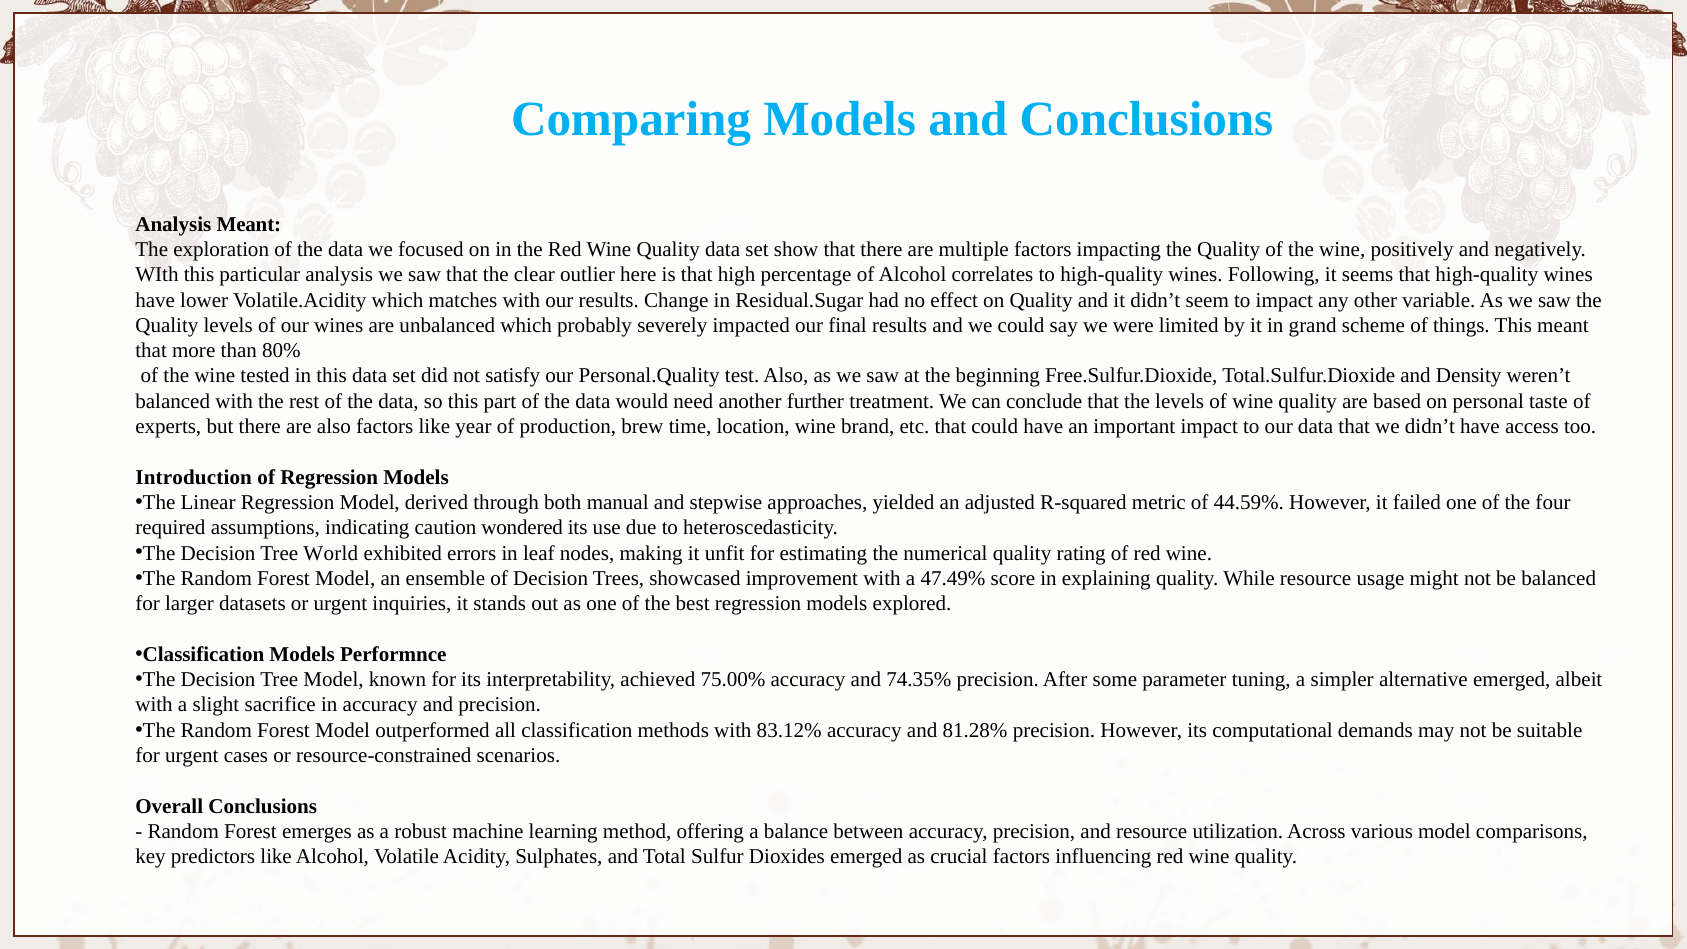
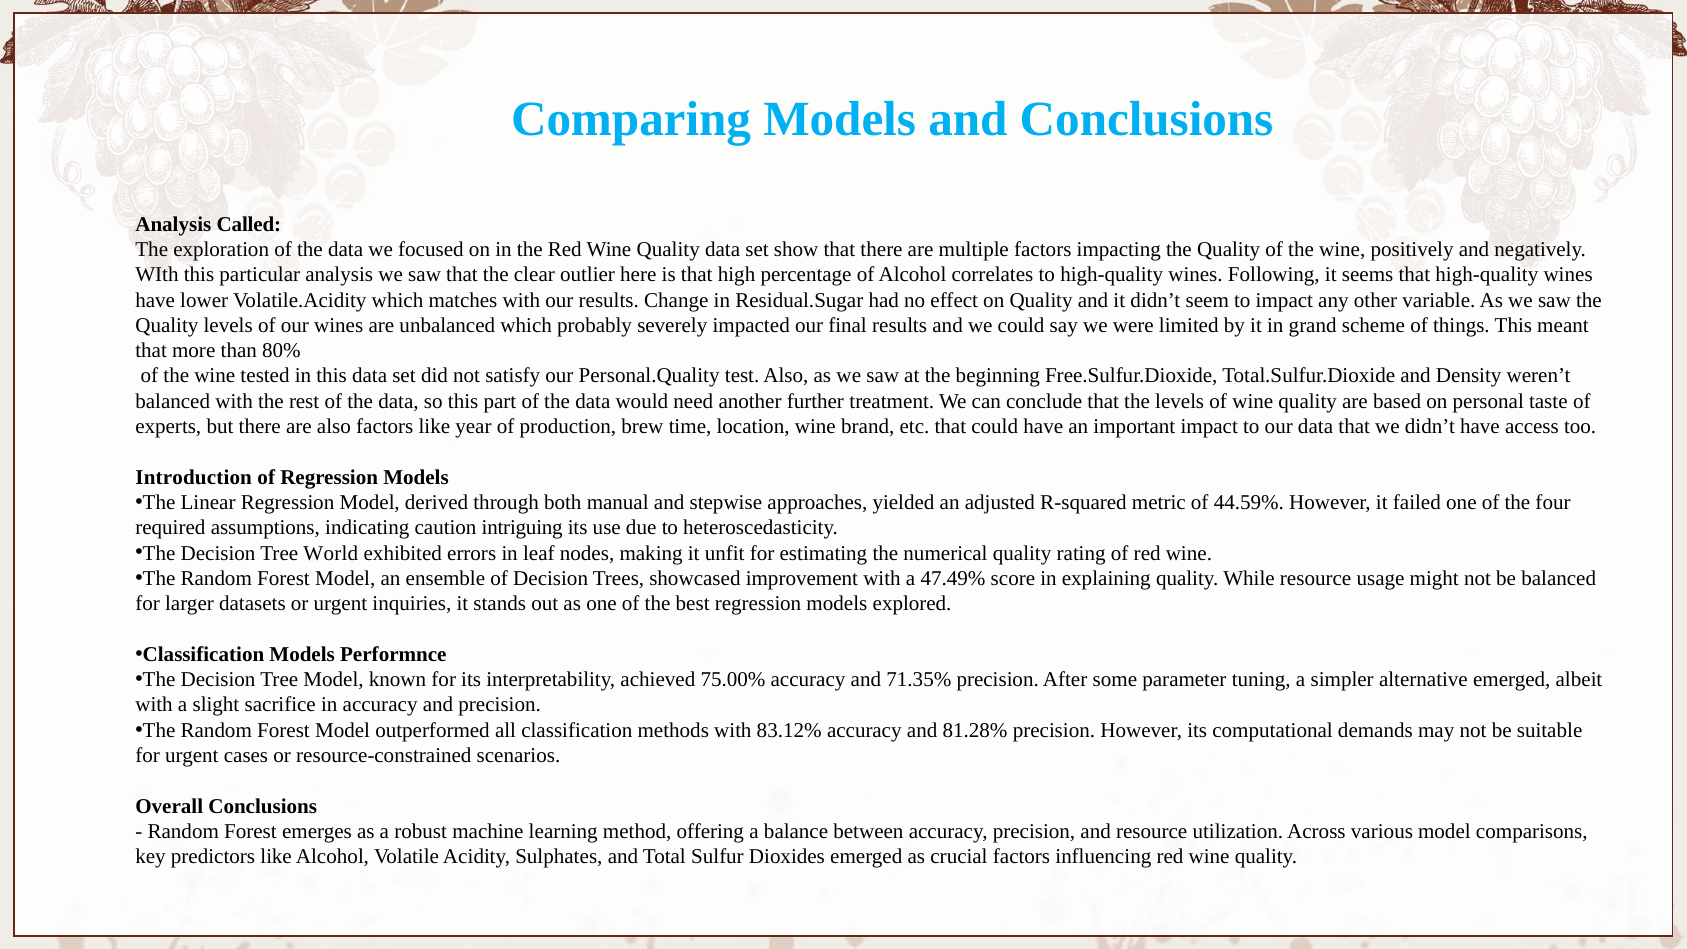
Analysis Meant: Meant -> Called
wondered: wondered -> intriguing
74.35%: 74.35% -> 71.35%
